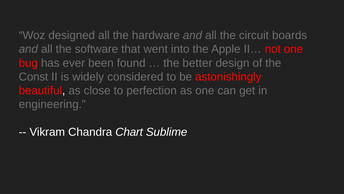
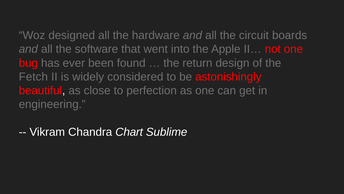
better: better -> return
Const: Const -> Fetch
